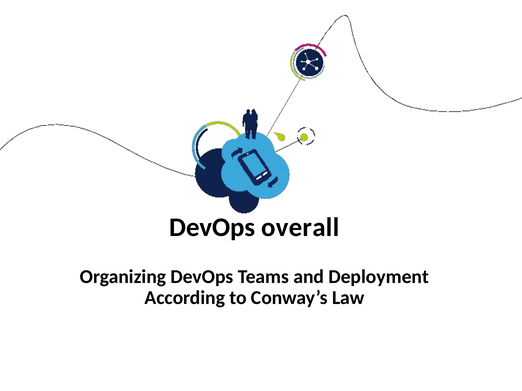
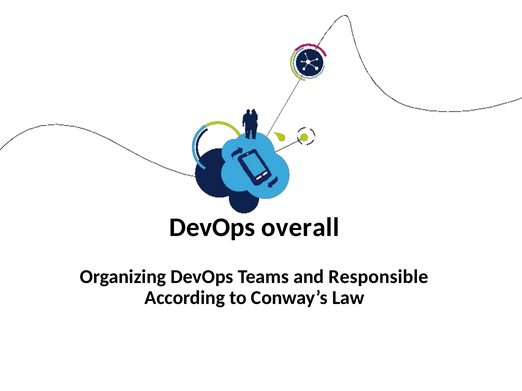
Deployment: Deployment -> Responsible
